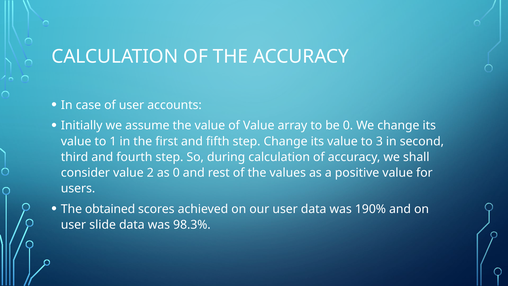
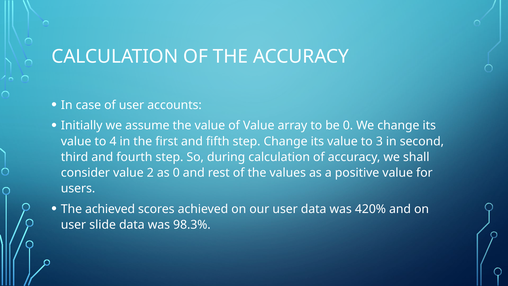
1: 1 -> 4
The obtained: obtained -> achieved
190%: 190% -> 420%
